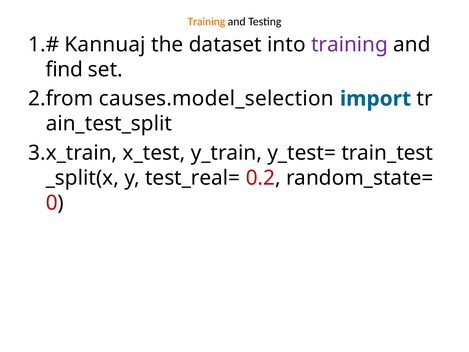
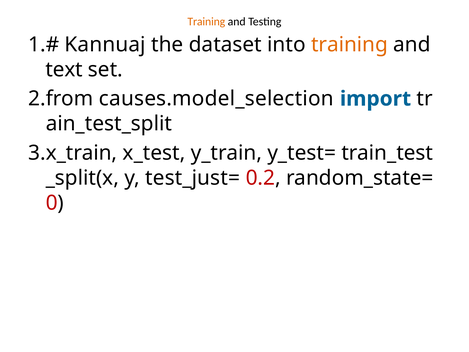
training at (349, 44) colour: purple -> orange
find: find -> text
test_real=: test_real= -> test_just=
